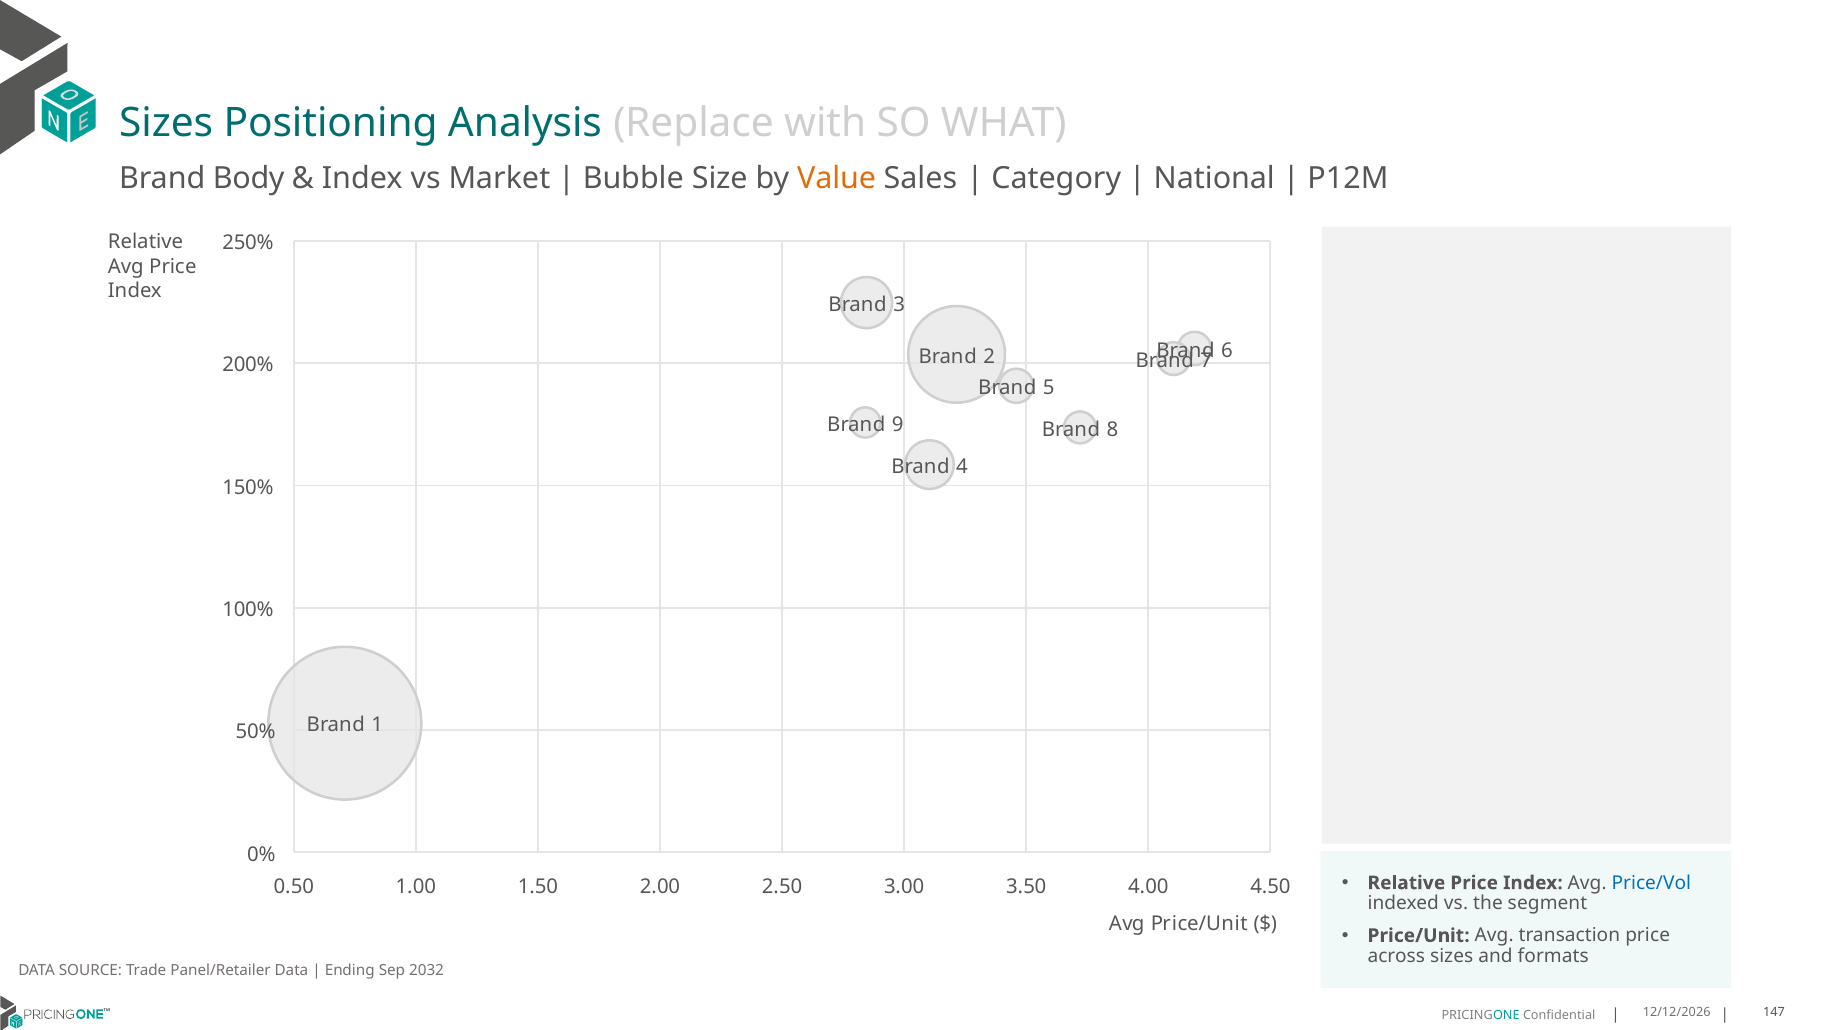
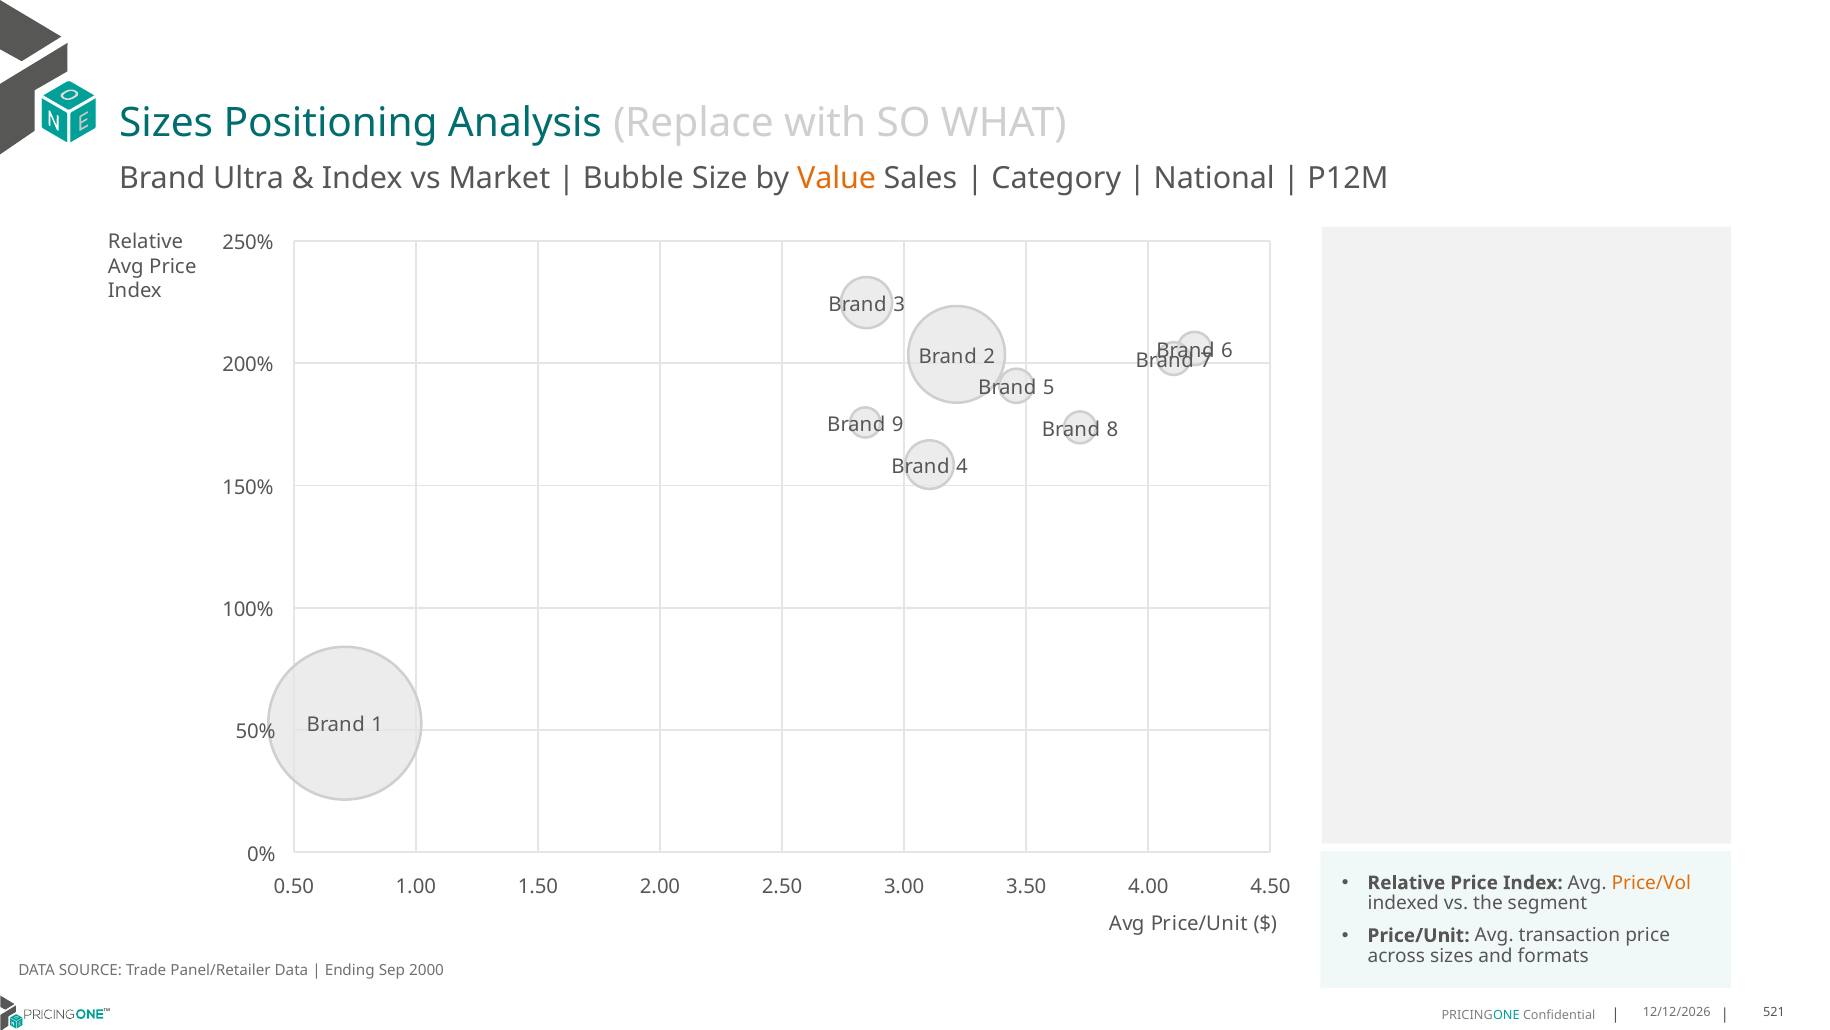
Body: Body -> Ultra
Price/Vol colour: blue -> orange
2032: 2032 -> 2000
147: 147 -> 521
